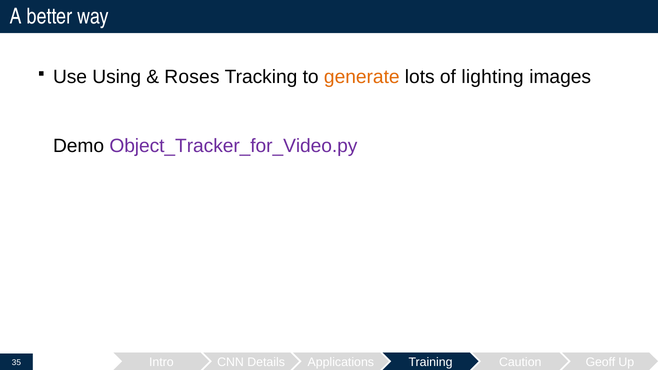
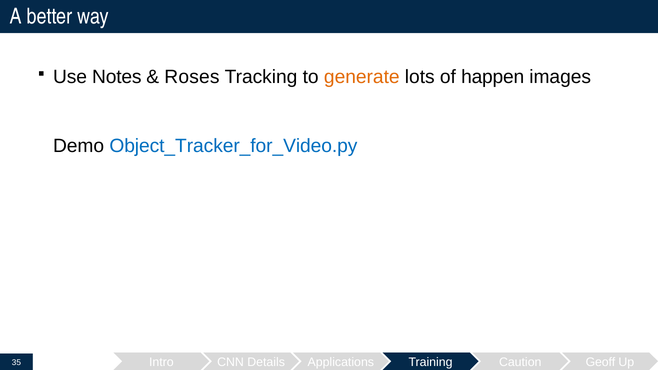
Using: Using -> Notes
lighting: lighting -> happen
Object_Tracker_for_Video.py colour: purple -> blue
